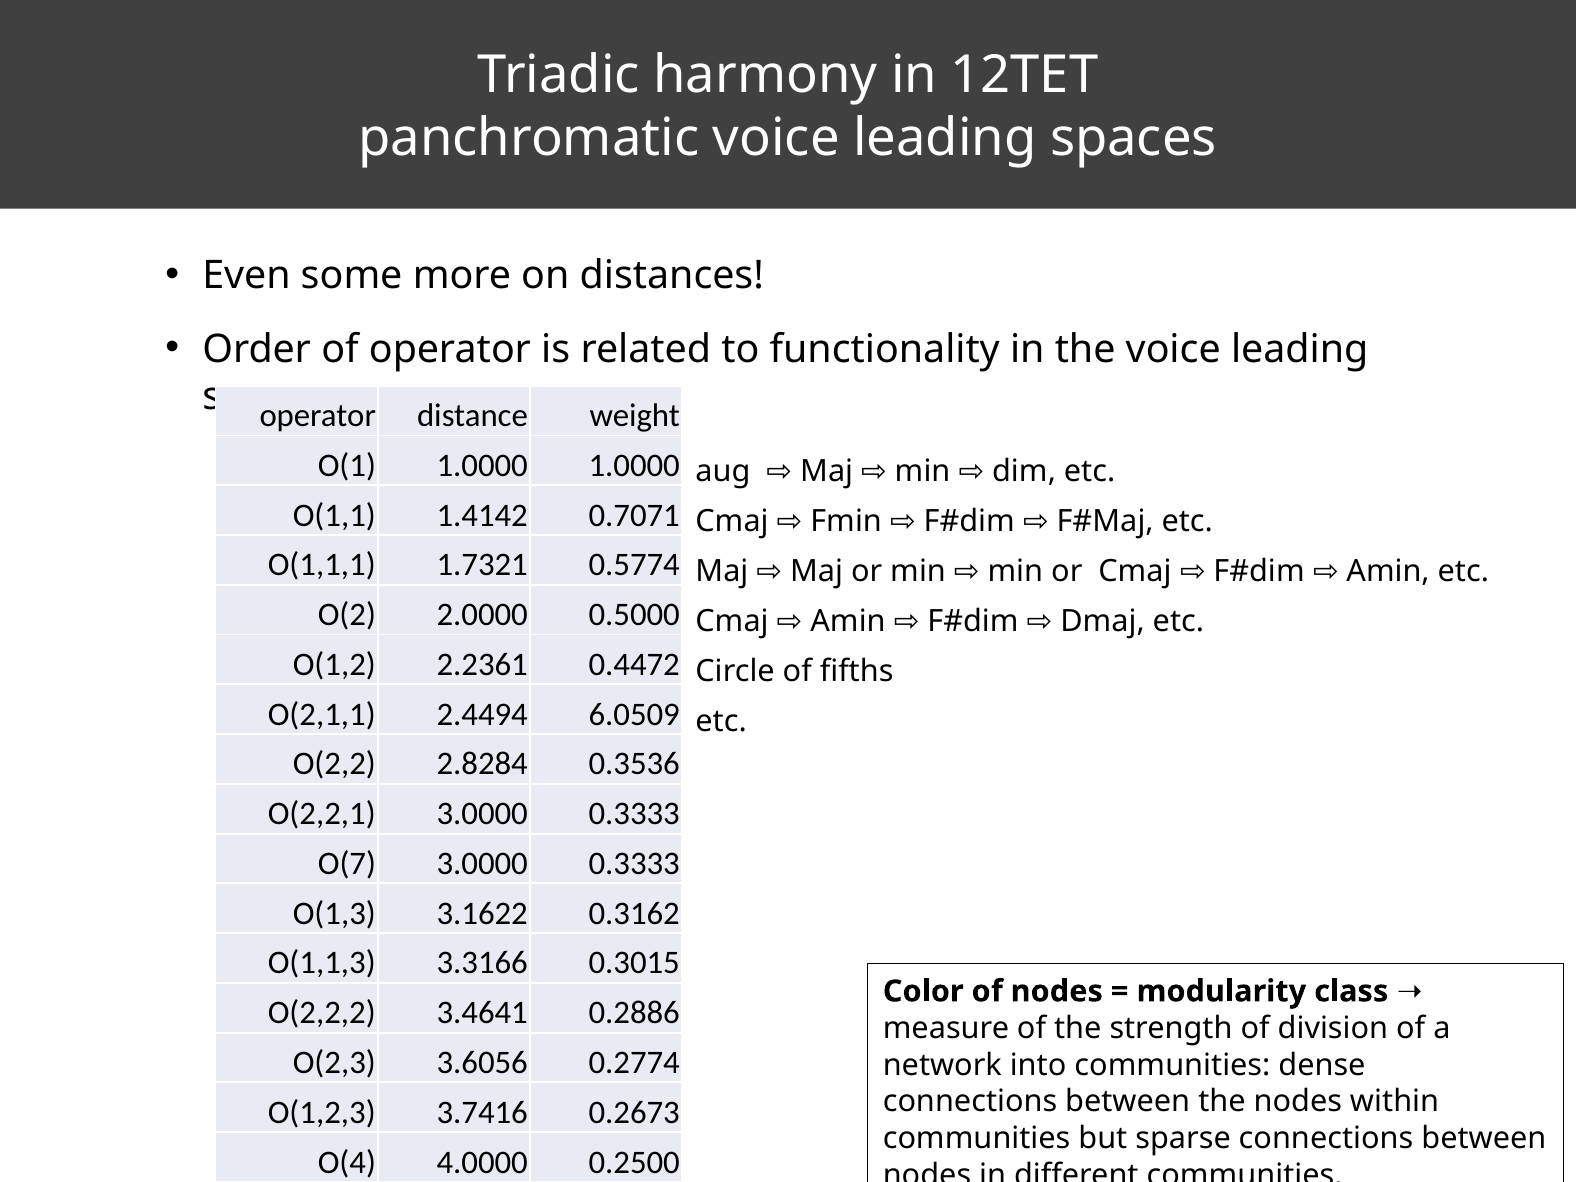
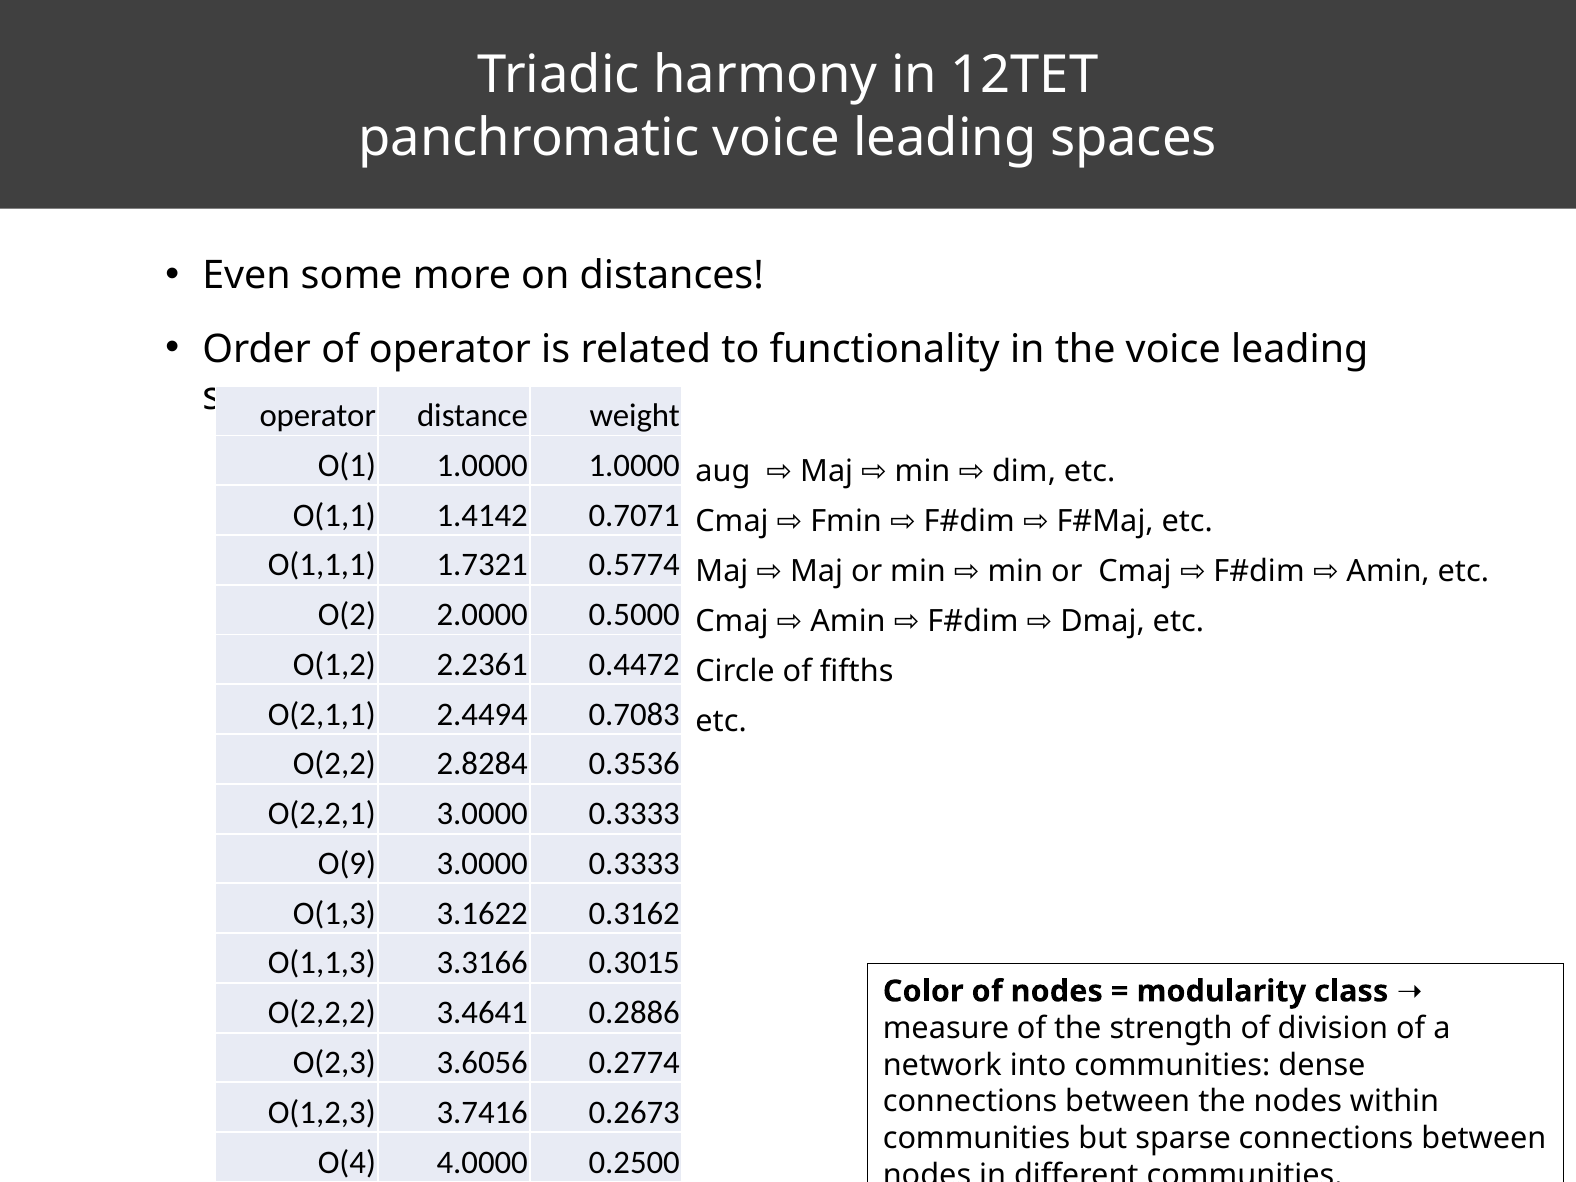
6.0509: 6.0509 -> 0.7083
O(7: O(7 -> O(9
